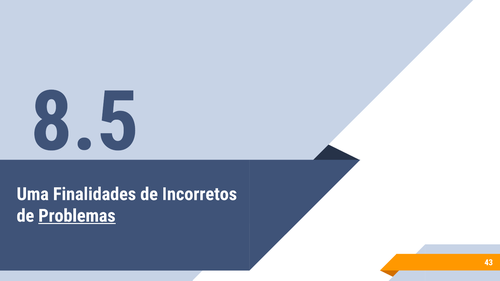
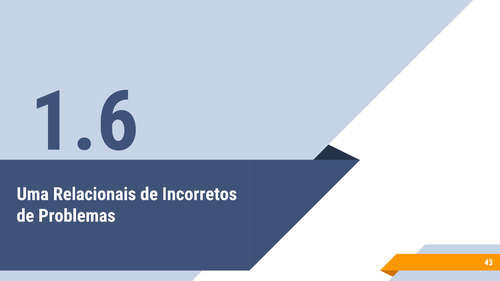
8.5: 8.5 -> 1.6
Finalidades: Finalidades -> Relacionais
Problemas underline: present -> none
